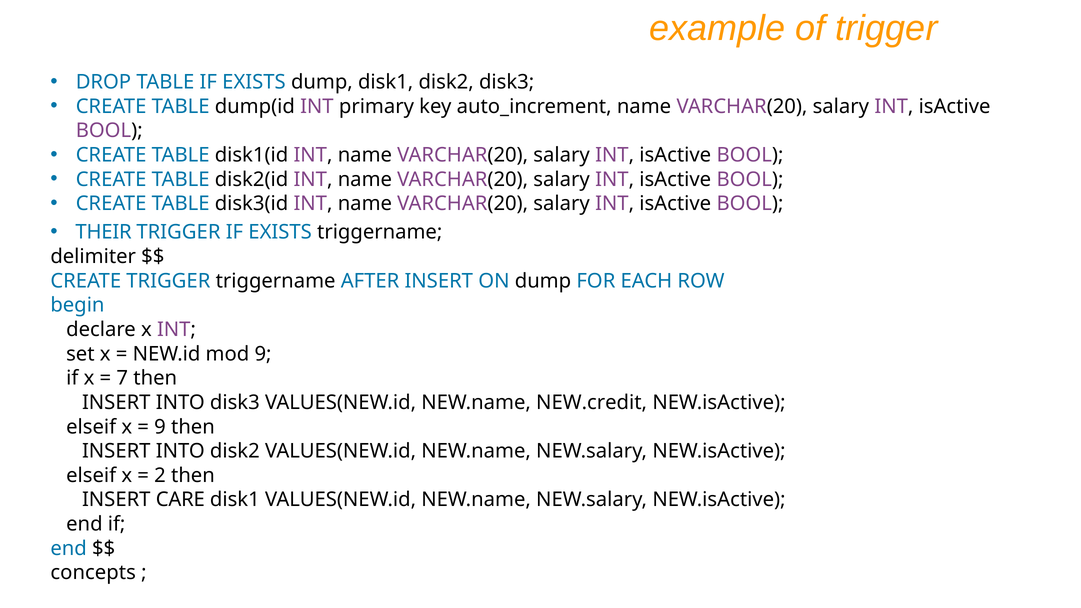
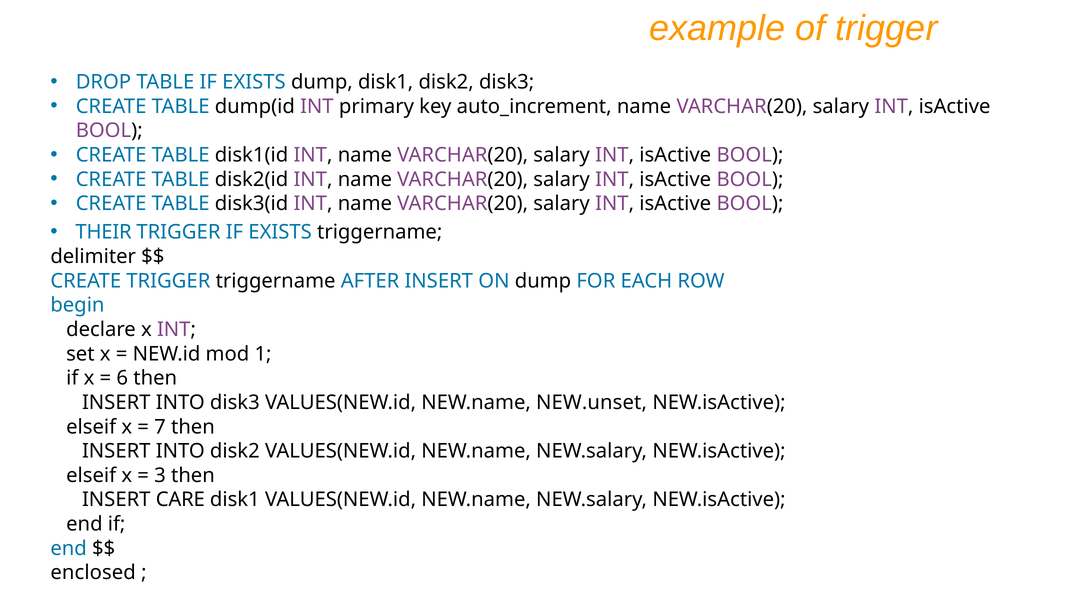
mod 9: 9 -> 1
7: 7 -> 6
NEW.credit: NEW.credit -> NEW.unset
9 at (160, 427): 9 -> 7
2: 2 -> 3
concepts: concepts -> enclosed
